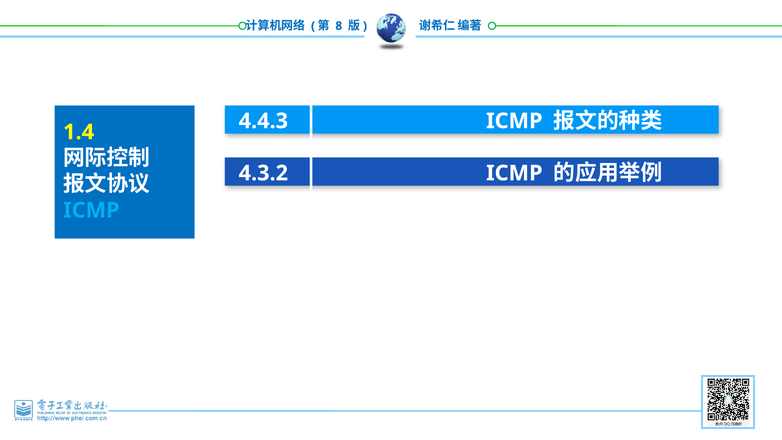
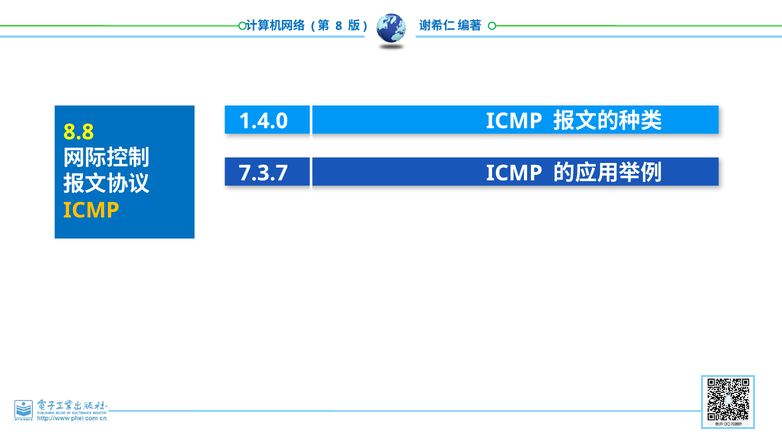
4.4.3: 4.4.3 -> 1.4.0
1.4: 1.4 -> 8.8
4.3.2: 4.3.2 -> 7.3.7
ICMP at (91, 210) colour: light blue -> yellow
